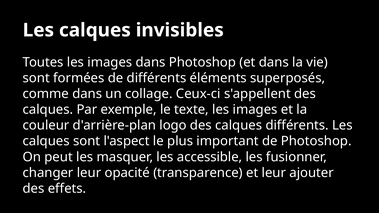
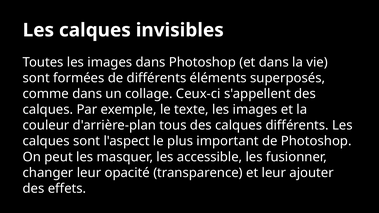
logo: logo -> tous
